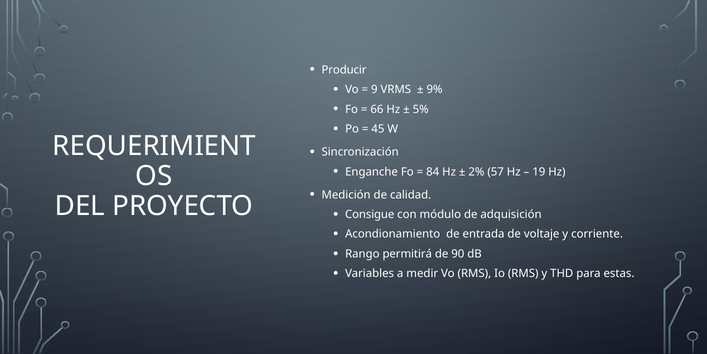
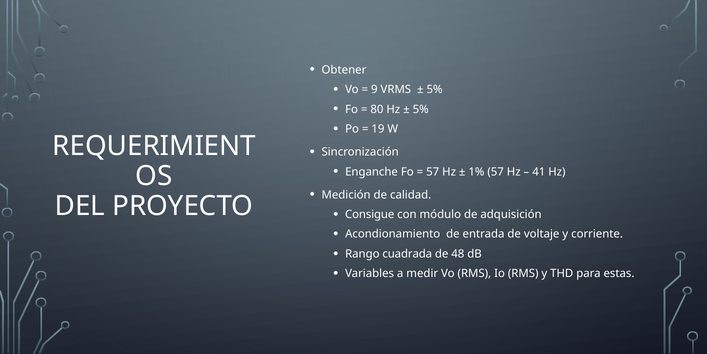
Producir: Producir -> Obtener
9% at (435, 89): 9% -> 5%
66: 66 -> 80
45: 45 -> 19
84 at (433, 172): 84 -> 57
2%: 2% -> 1%
19: 19 -> 41
permitirá: permitirá -> cuadrada
90: 90 -> 48
